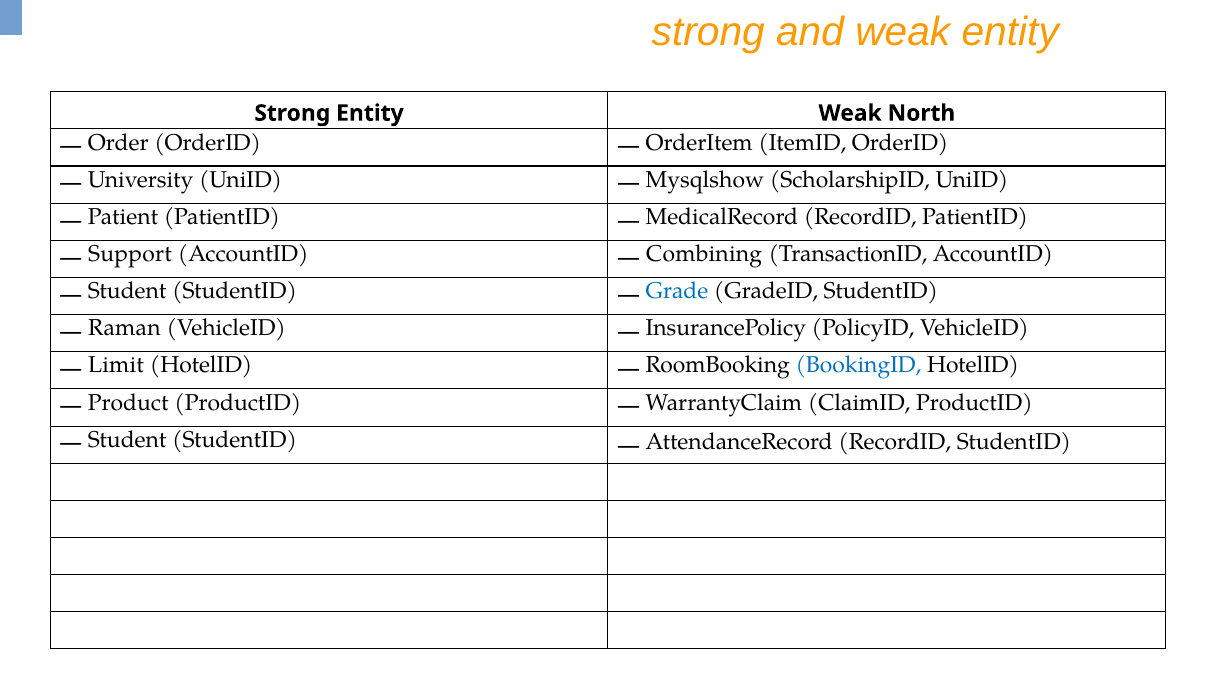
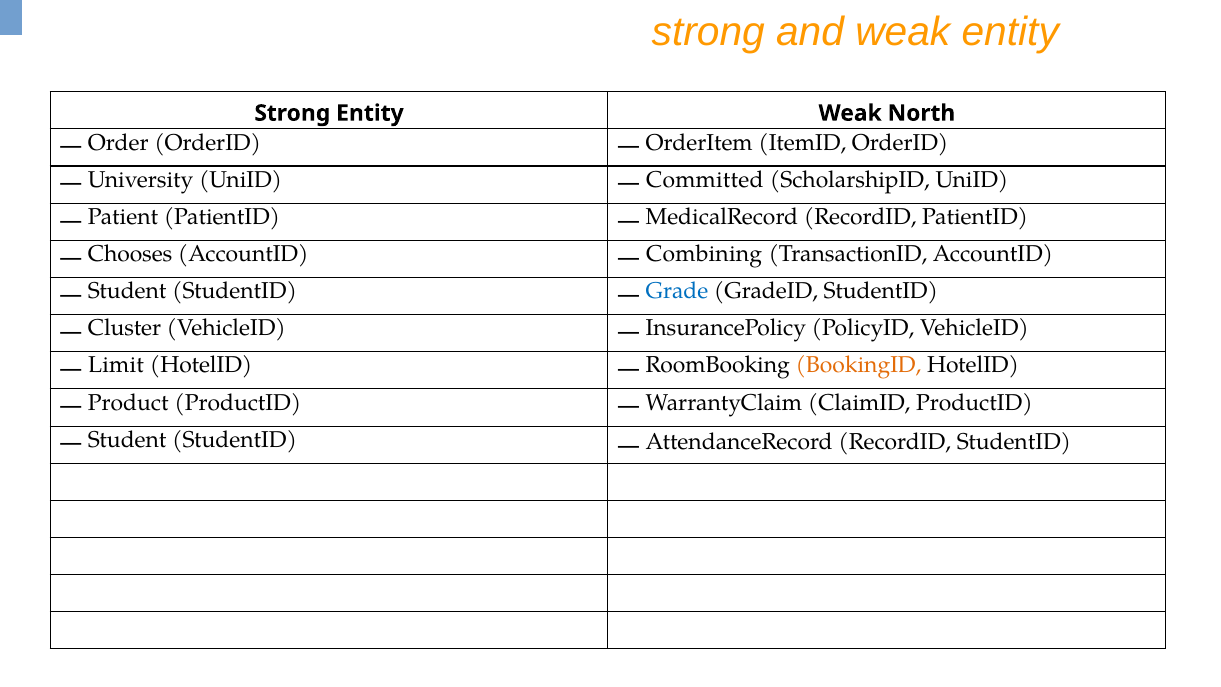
Mysqlshow: Mysqlshow -> Committed
Support: Support -> Chooses
Raman: Raman -> Cluster
BookingID colour: blue -> orange
